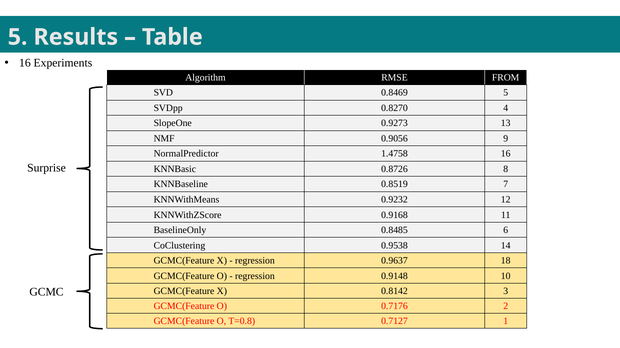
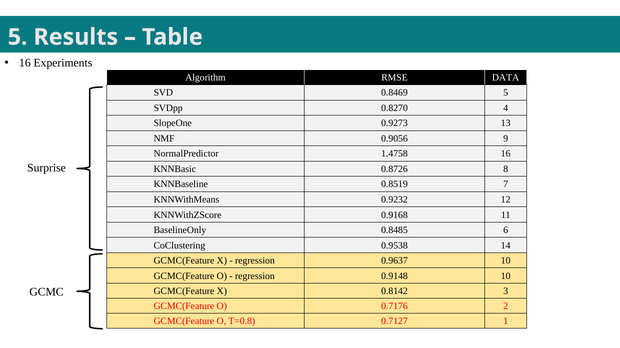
FROM: FROM -> DATA
0.9637 18: 18 -> 10
